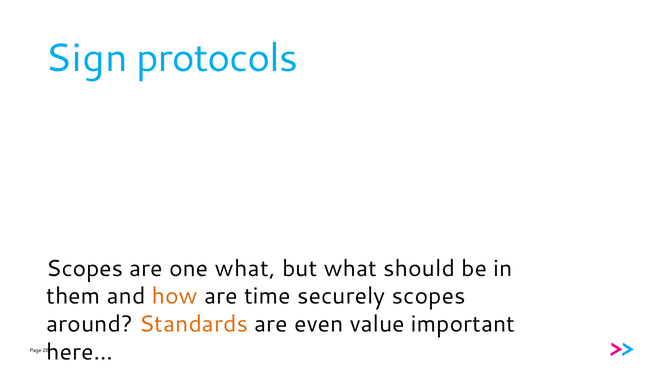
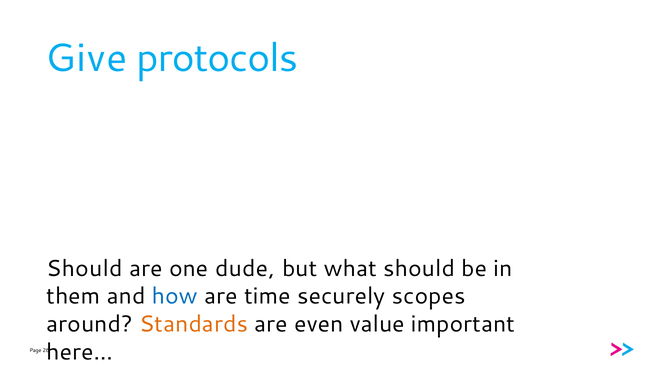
Sign: Sign -> Give
Scopes at (85, 269): Scopes -> Should
one what: what -> dude
how colour: orange -> blue
